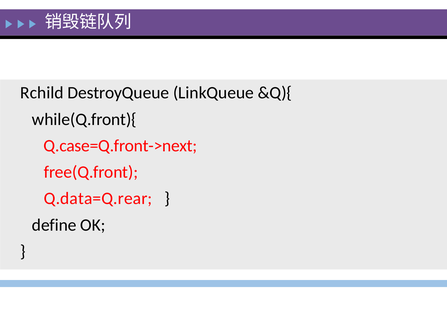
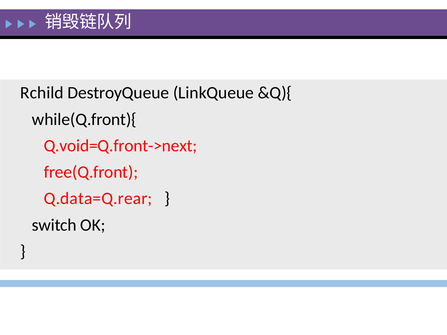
Q.case=Q.front->next: Q.case=Q.front->next -> Q.void=Q.front->next
define: define -> switch
